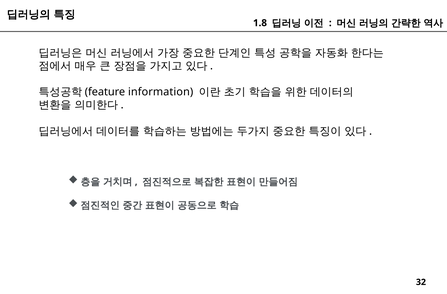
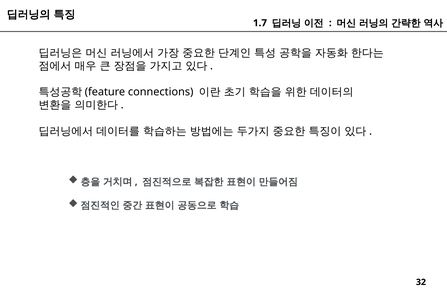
1.8: 1.8 -> 1.7
information: information -> connections
